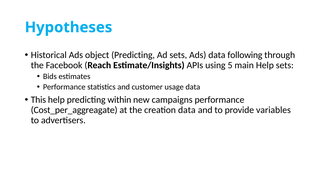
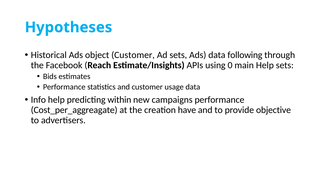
object Predicting: Predicting -> Customer
5: 5 -> 0
This: This -> Info
creation data: data -> have
variables: variables -> objective
